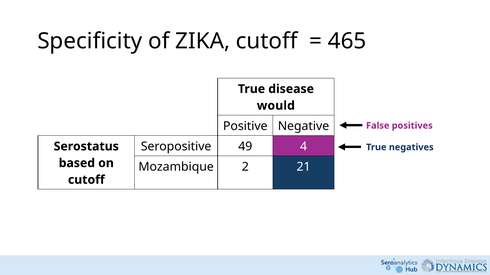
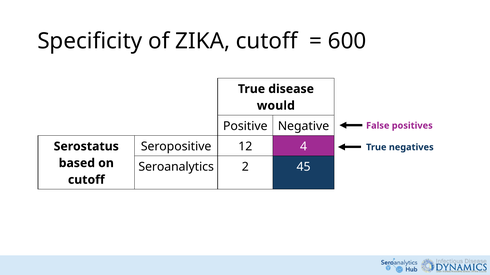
465: 465 -> 600
49: 49 -> 12
Mozambique: Mozambique -> Seroanalytics
21: 21 -> 45
